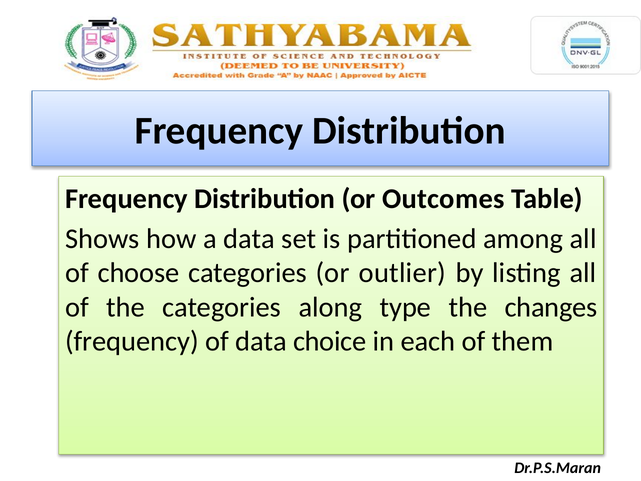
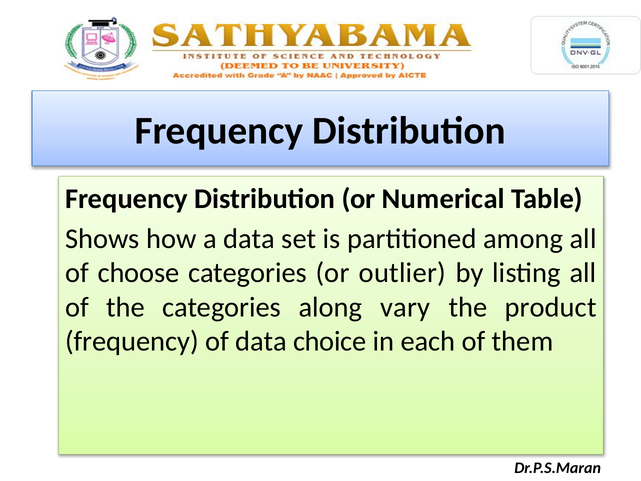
Outcomes: Outcomes -> Numerical
type: type -> vary
changes: changes -> product
